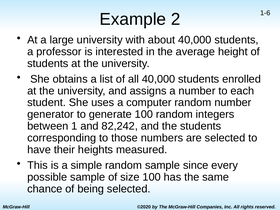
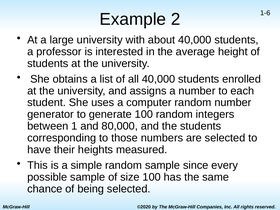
82,242: 82,242 -> 80,000
